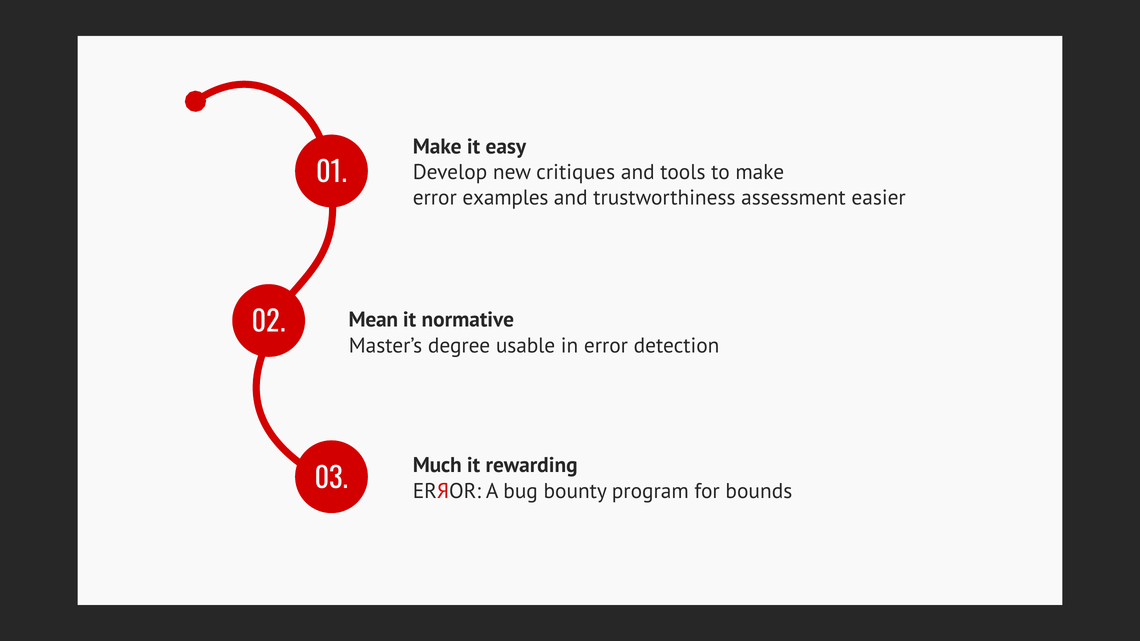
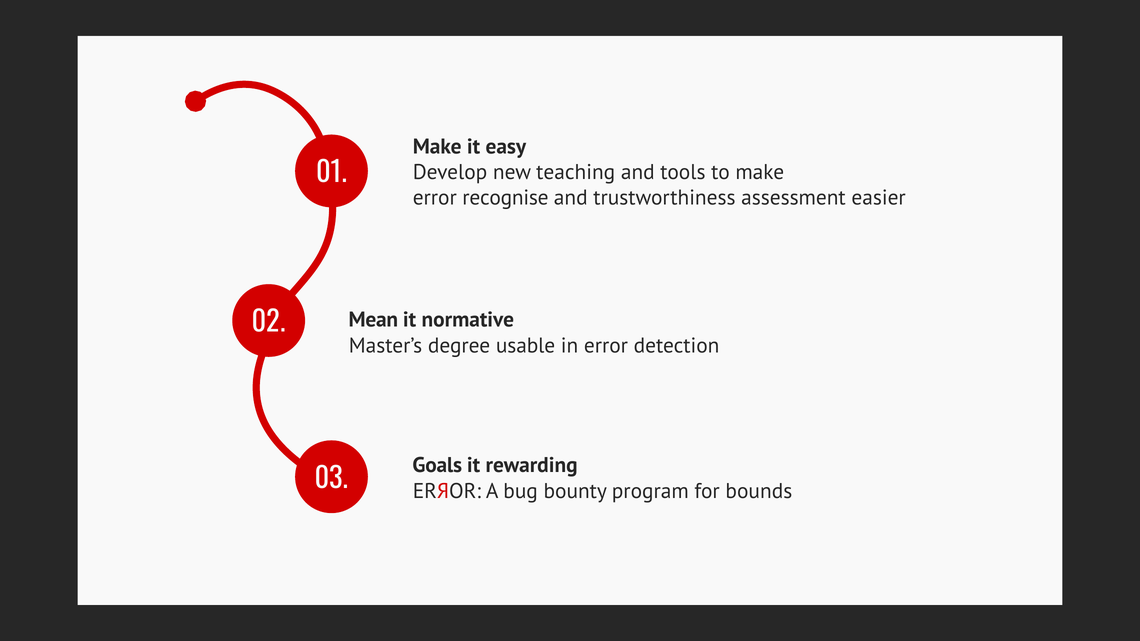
critiques: critiques -> teaching
examples: examples -> recognise
Much: Much -> Goals
